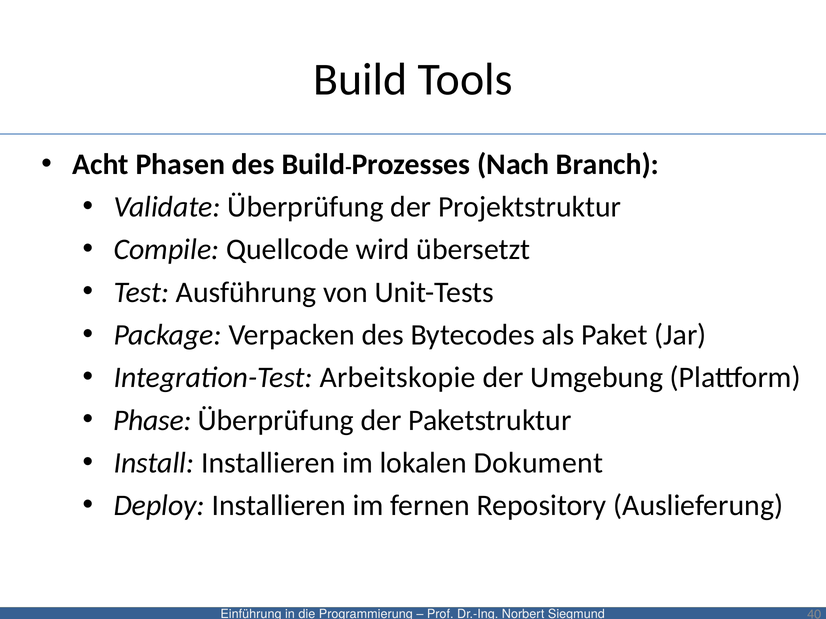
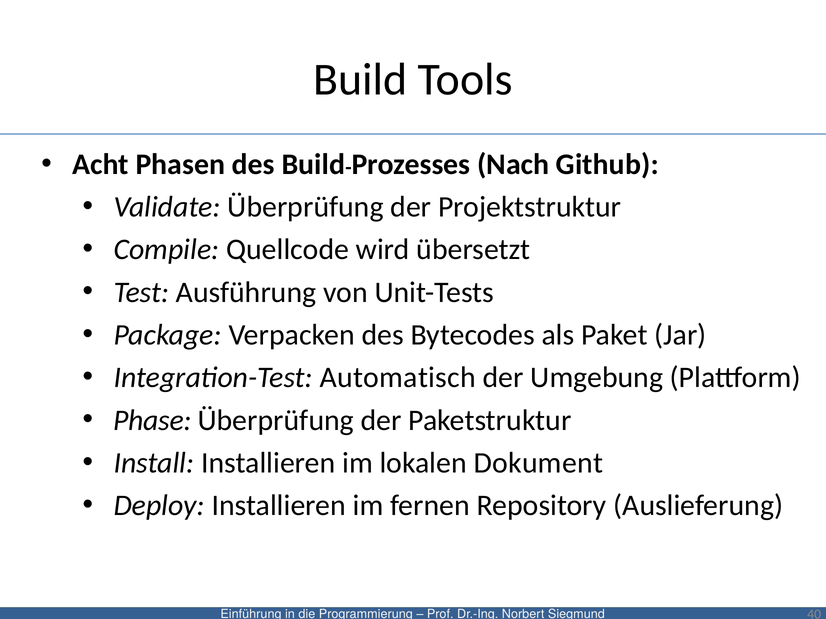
Branch: Branch -> Github
Arbeitskopie: Arbeitskopie -> Automatisch
